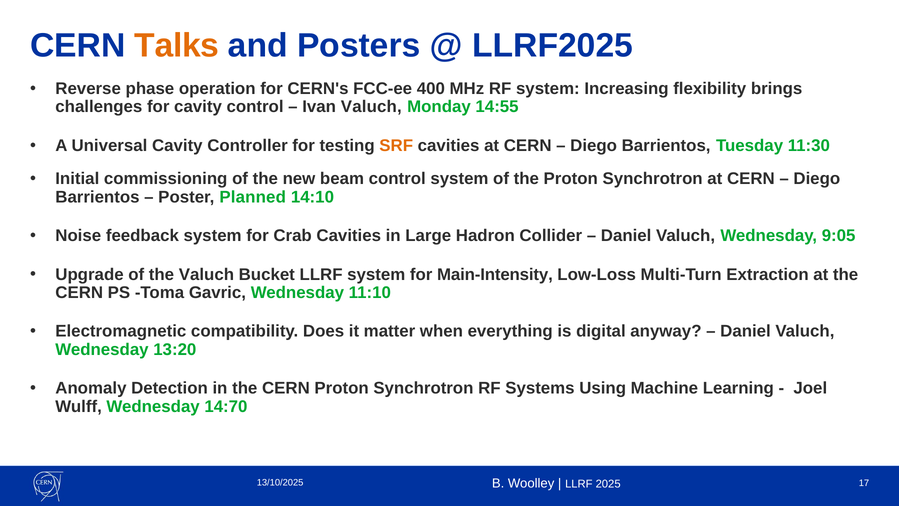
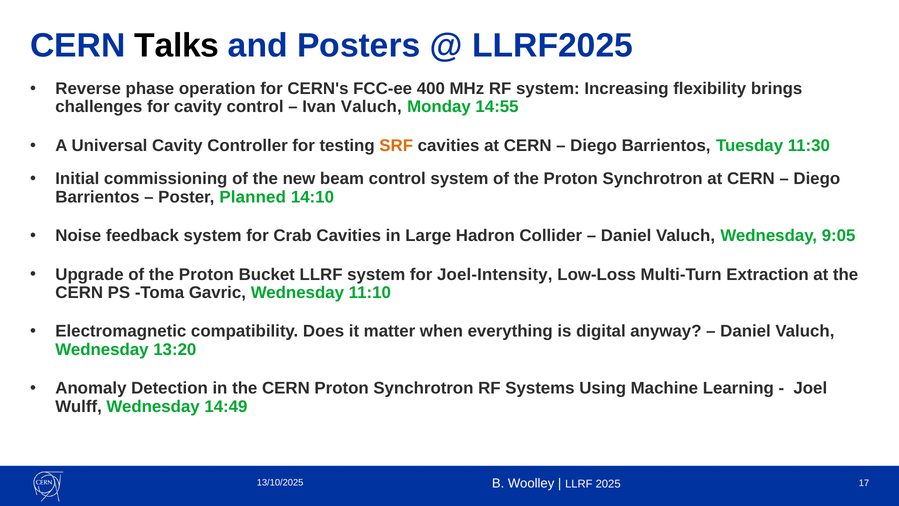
Talks colour: orange -> black
Upgrade of the Valuch: Valuch -> Proton
Main-Intensity: Main-Intensity -> Joel-Intensity
14:70: 14:70 -> 14:49
